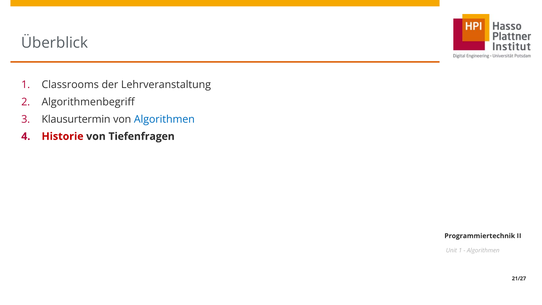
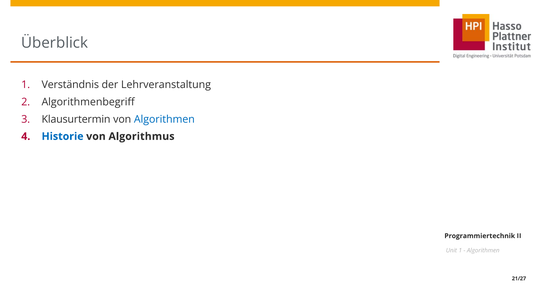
Classrooms: Classrooms -> Verständnis
Historie colour: red -> blue
Tiefenfragen: Tiefenfragen -> Algorithmus
